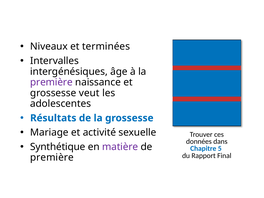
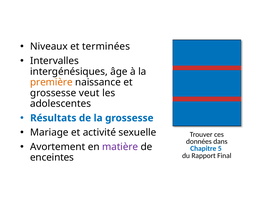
première at (51, 82) colour: purple -> orange
Synthétique: Synthétique -> Avortement
première at (52, 158): première -> enceintes
